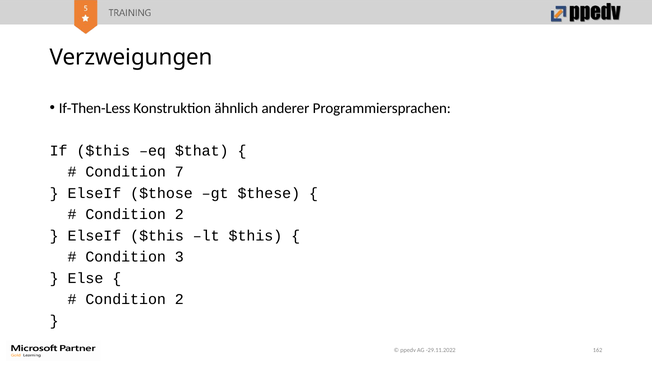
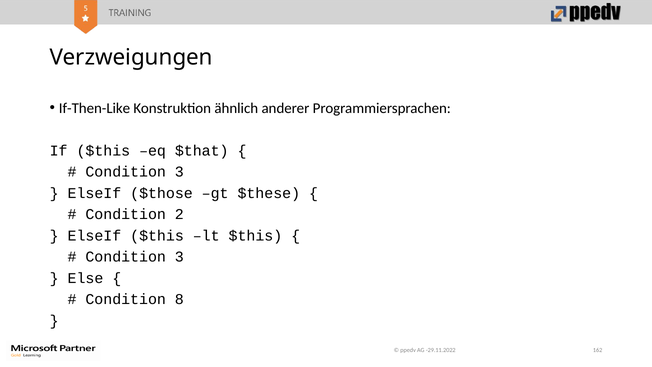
If-Then-Less: If-Then-Less -> If-Then-Like
7 at (179, 172): 7 -> 3
2 at (179, 299): 2 -> 8
